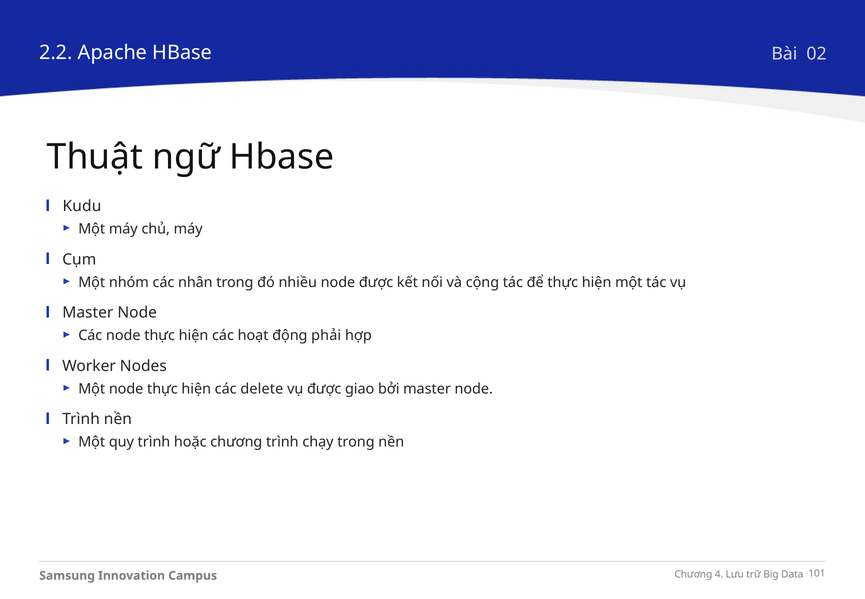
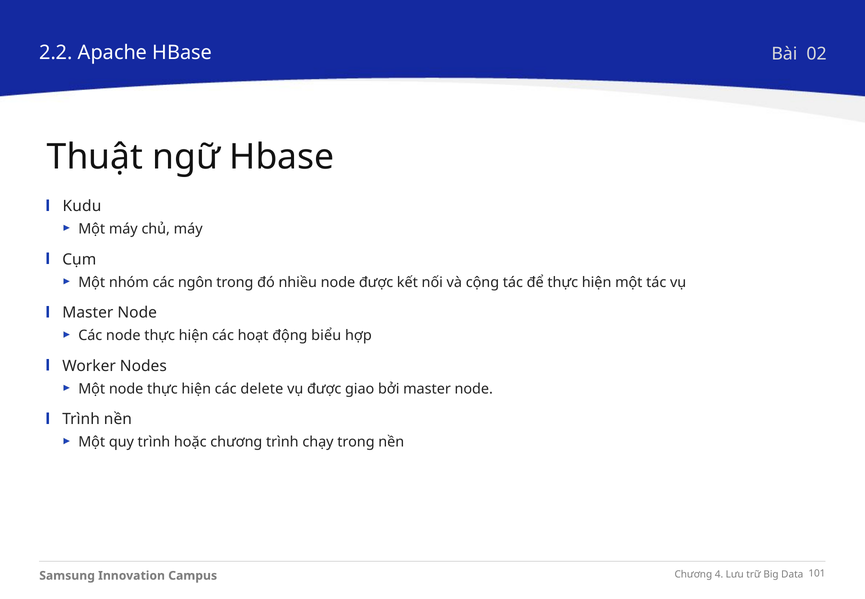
nhân: nhân -> ngôn
phải: phải -> biểu
